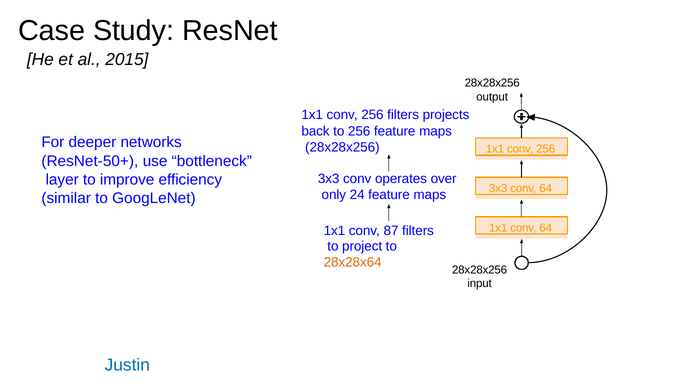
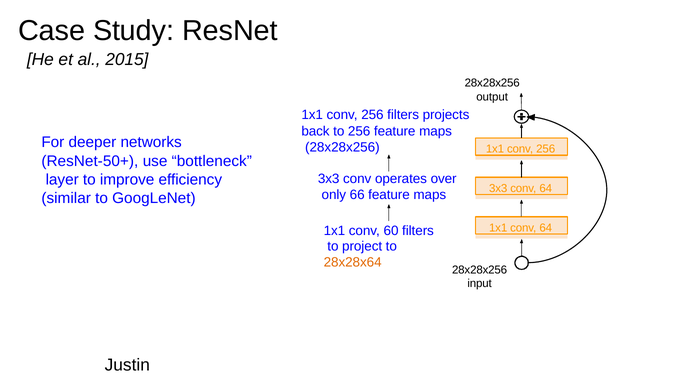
24: 24 -> 66
87: 87 -> 60
Justin colour: blue -> black
